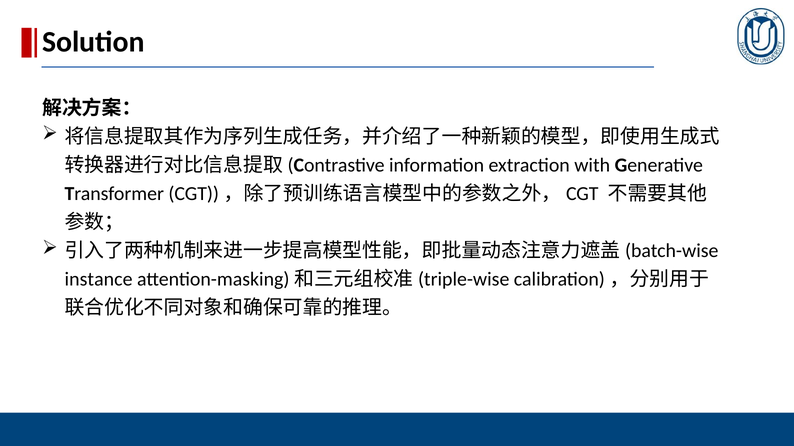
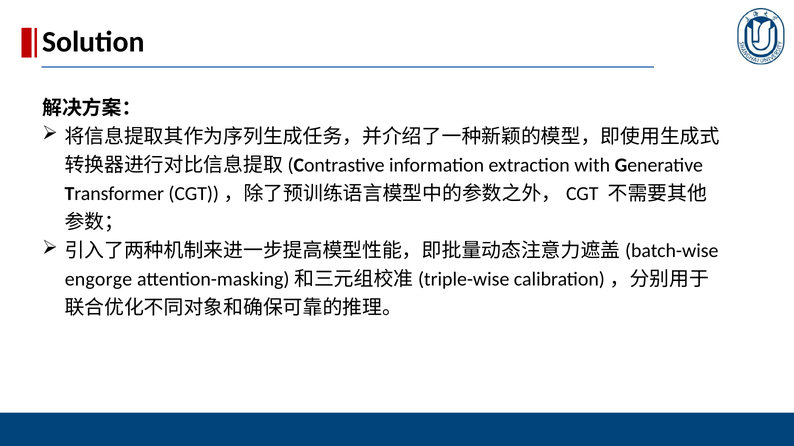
instance: instance -> engorge
